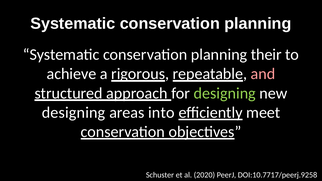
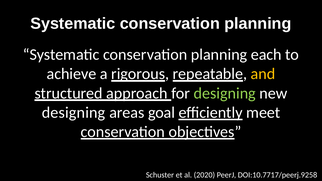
their: their -> each
and colour: pink -> yellow
into: into -> goal
